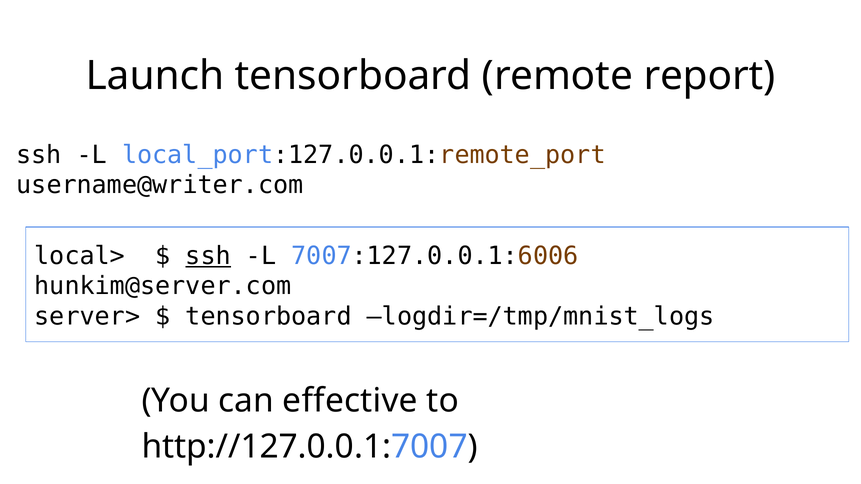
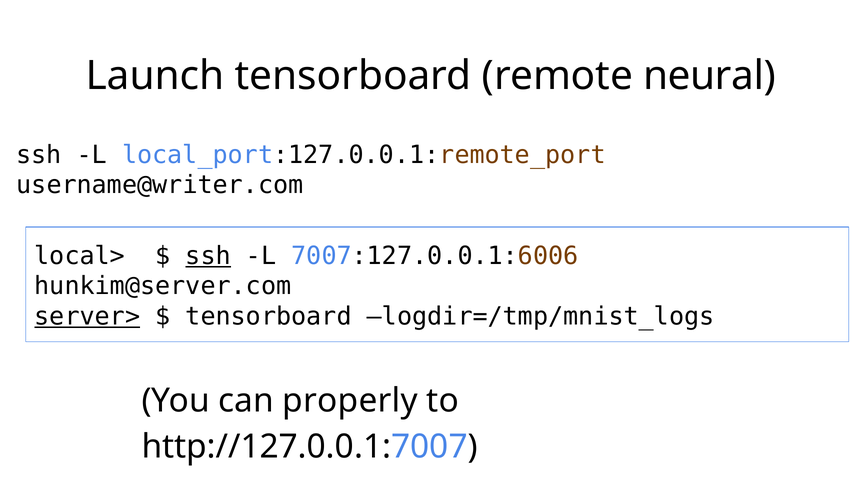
report: report -> neural
server> underline: none -> present
effective: effective -> properly
